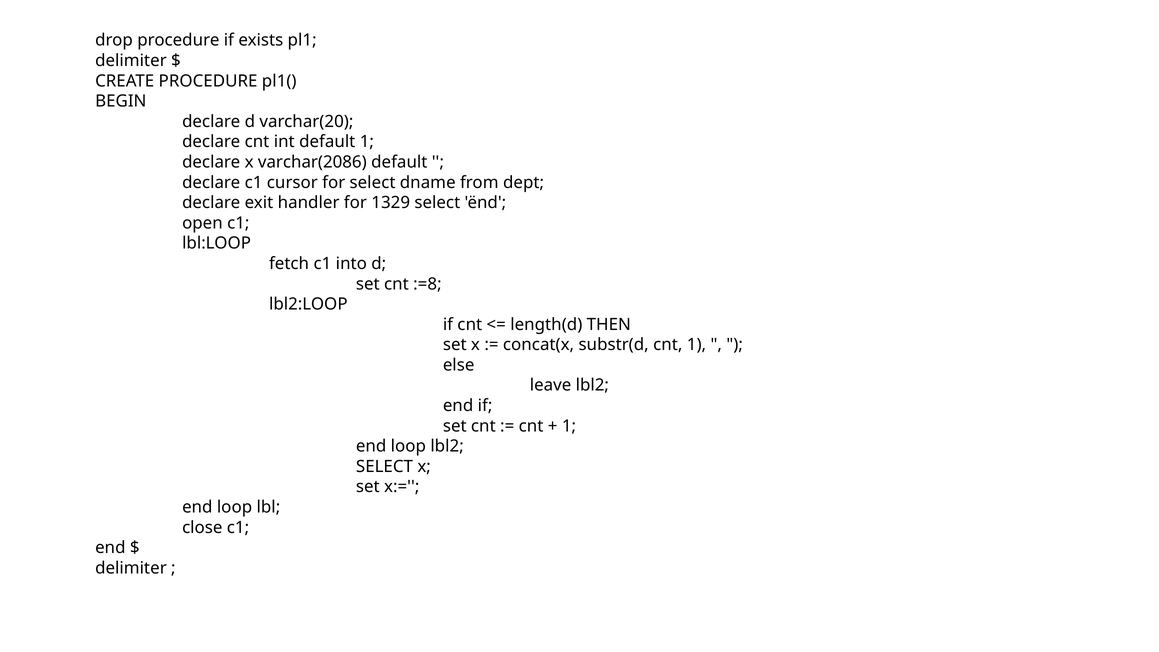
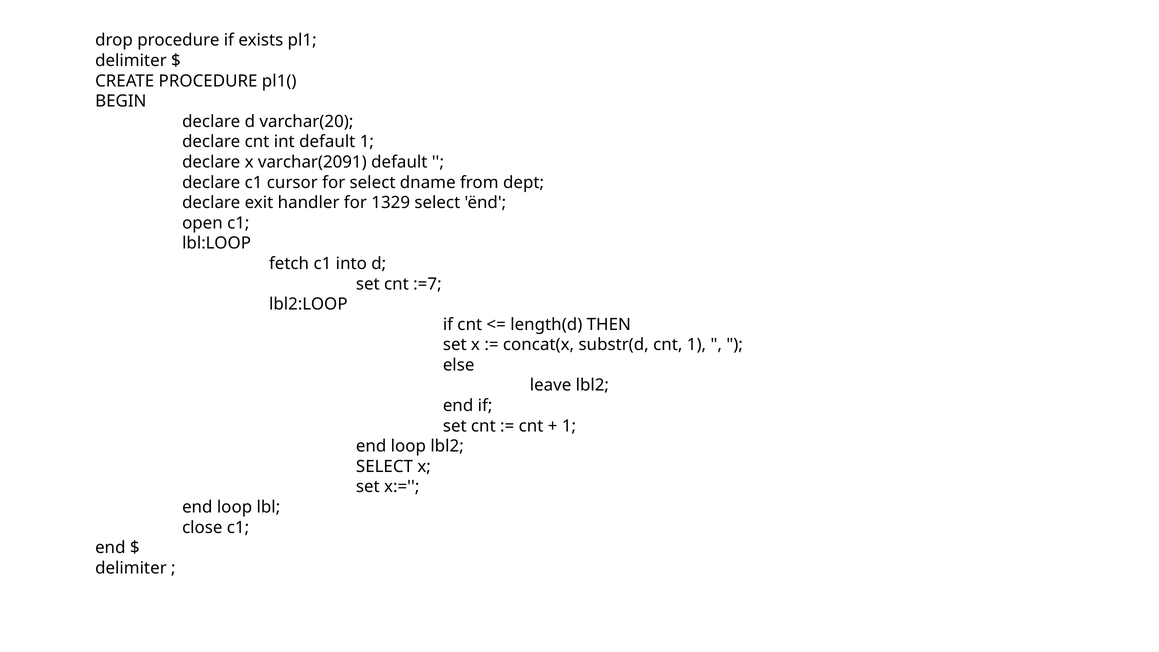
varchar(2086: varchar(2086 -> varchar(2091
:=8: :=8 -> :=7
